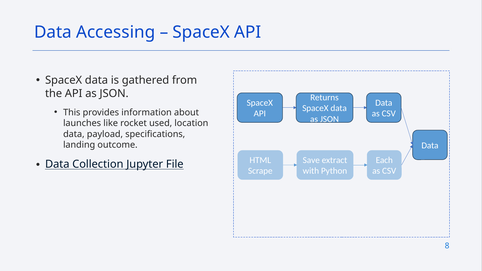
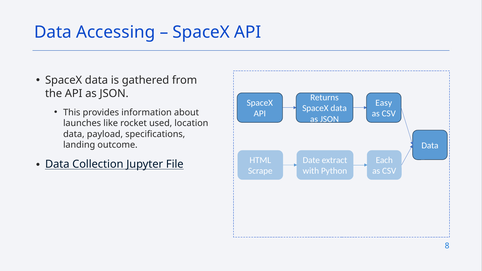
Data at (384, 103): Data -> Easy
Save: Save -> Date
